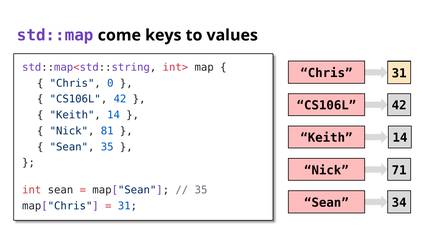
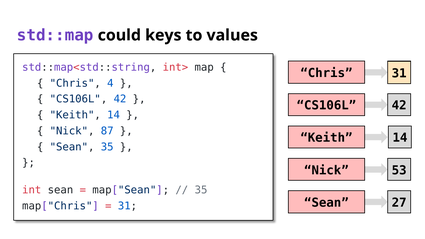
come: come -> could
0: 0 -> 4
81: 81 -> 87
71: 71 -> 53
34: 34 -> 27
